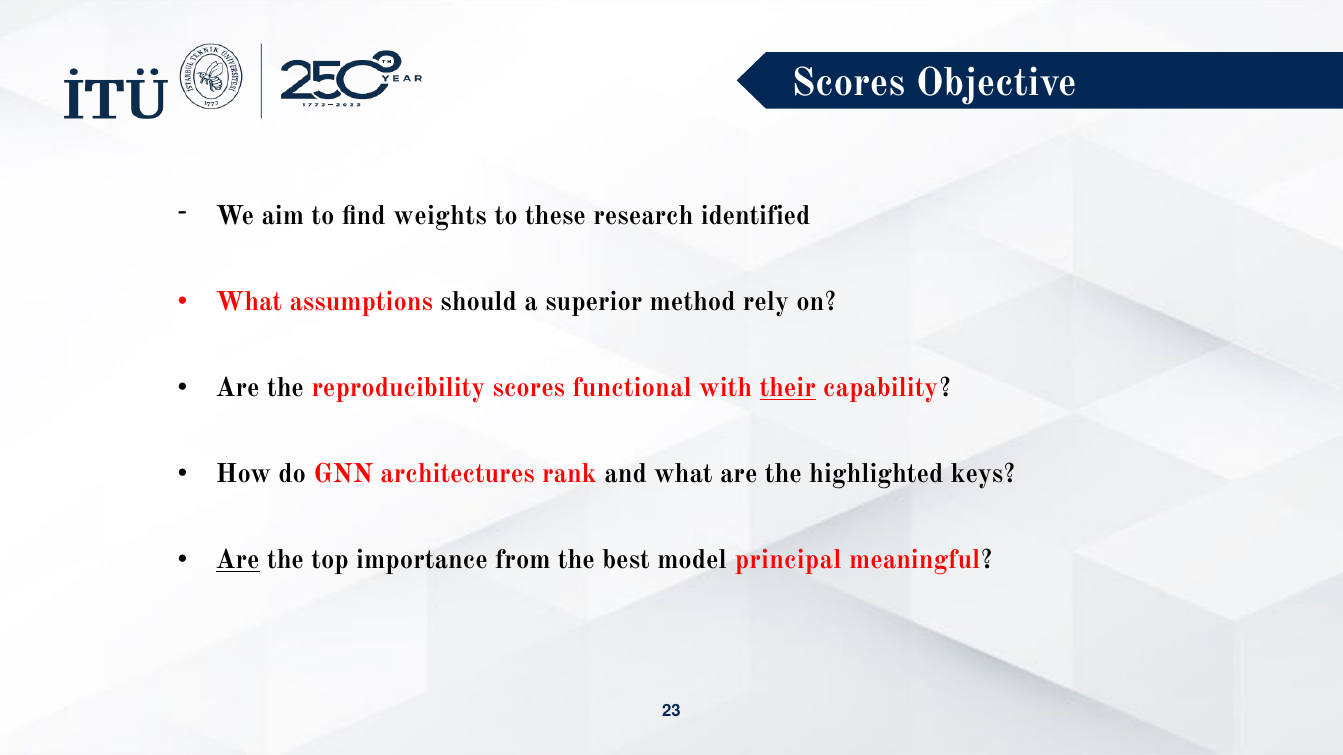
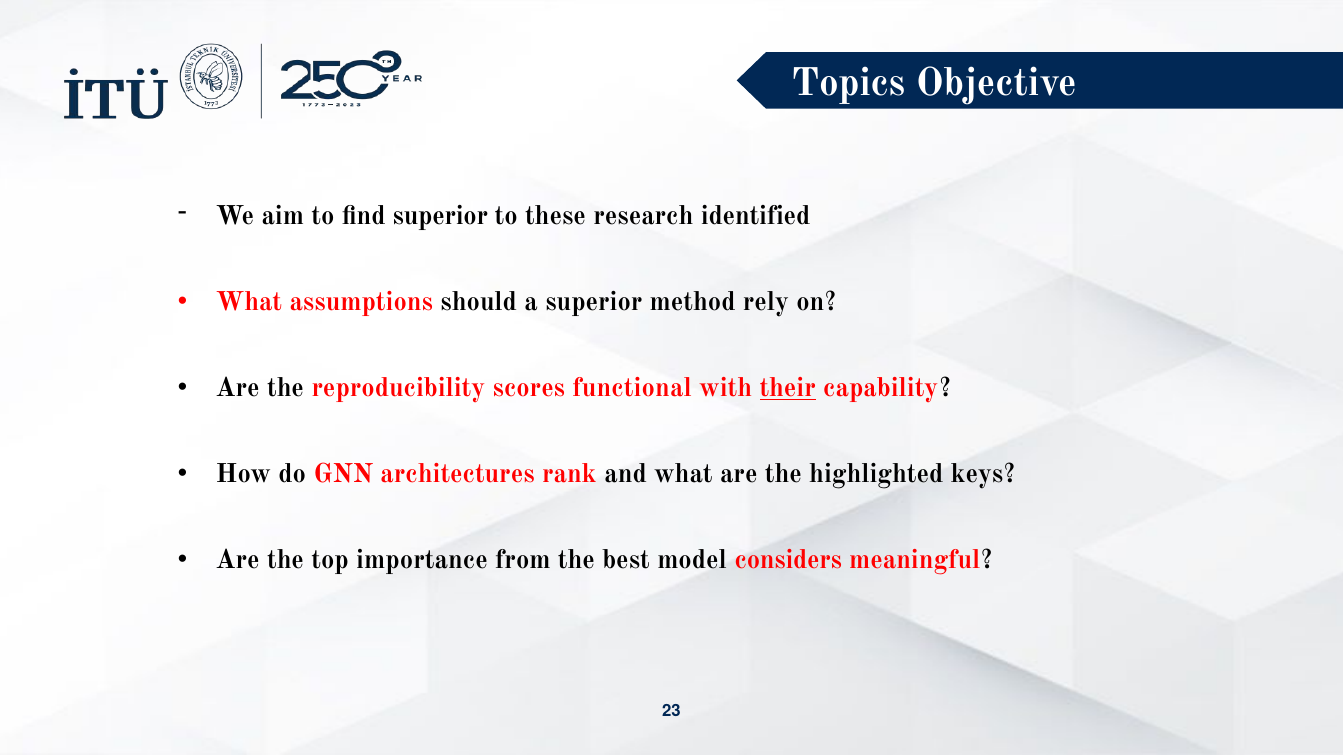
Scores at (848, 82): Scores -> Topics
find weights: weights -> superior
Are at (238, 560) underline: present -> none
principal: principal -> considers
